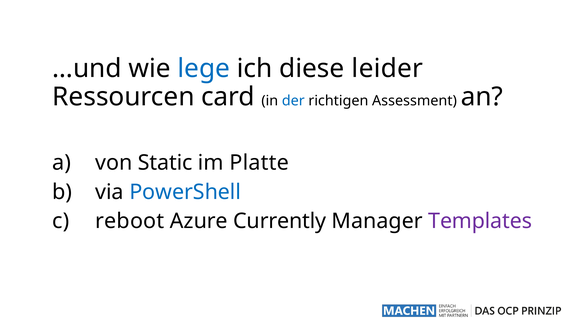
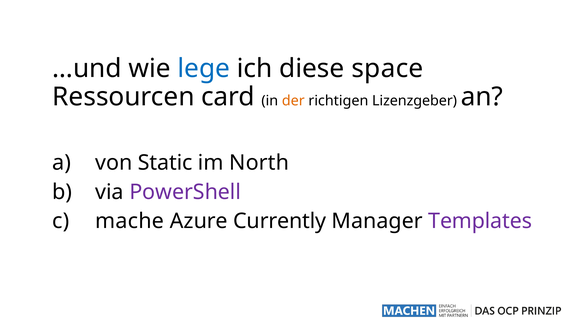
leider: leider -> space
der colour: blue -> orange
Assessment: Assessment -> Lizenzgeber
Platte: Platte -> North
PowerShell colour: blue -> purple
reboot: reboot -> mache
